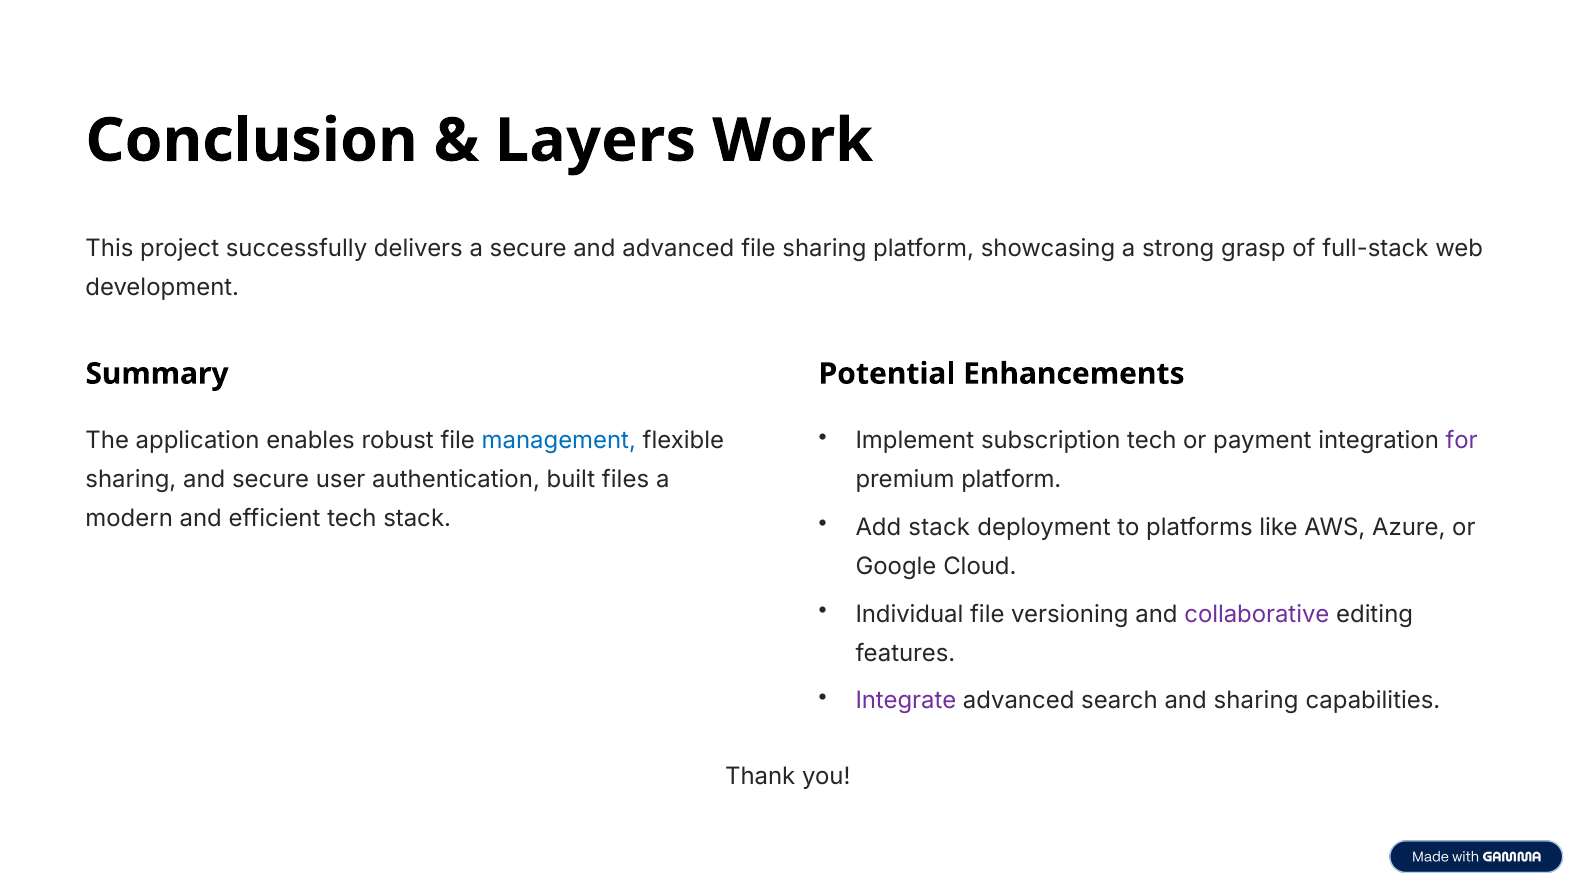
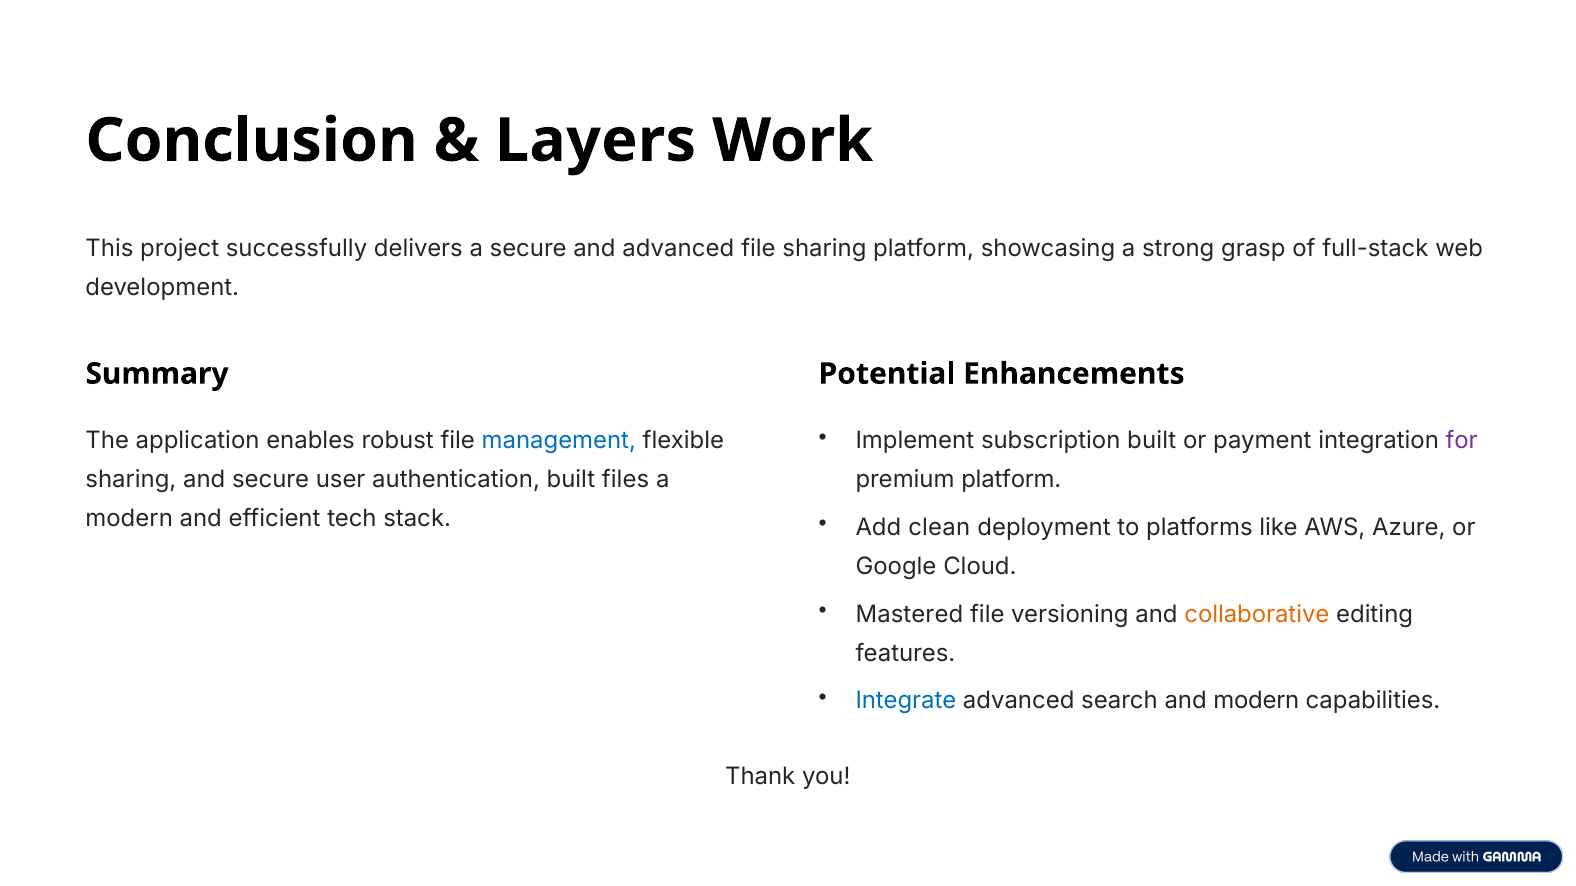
subscription tech: tech -> built
Add stack: stack -> clean
Individual: Individual -> Mastered
collaborative colour: purple -> orange
Integrate colour: purple -> blue
and sharing: sharing -> modern
